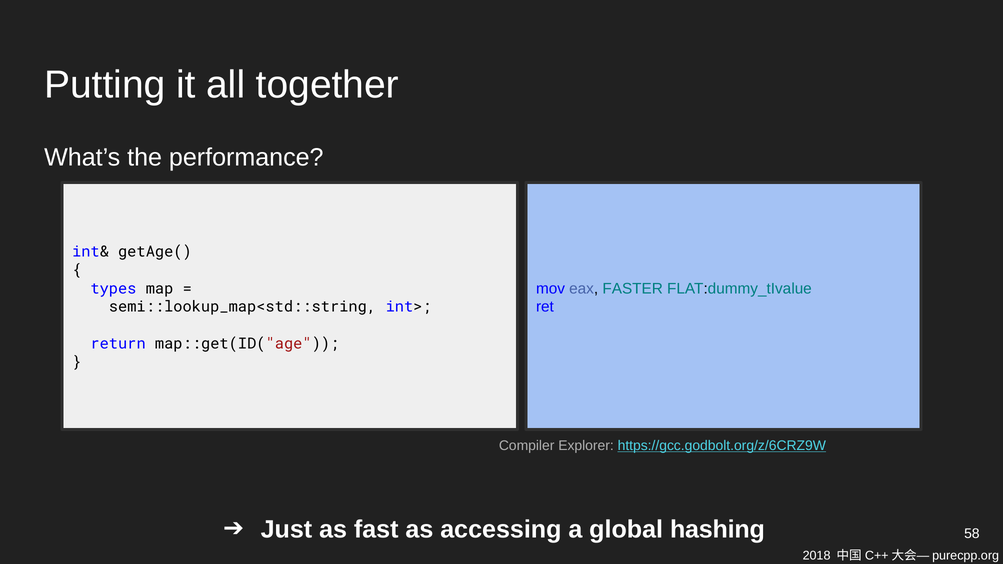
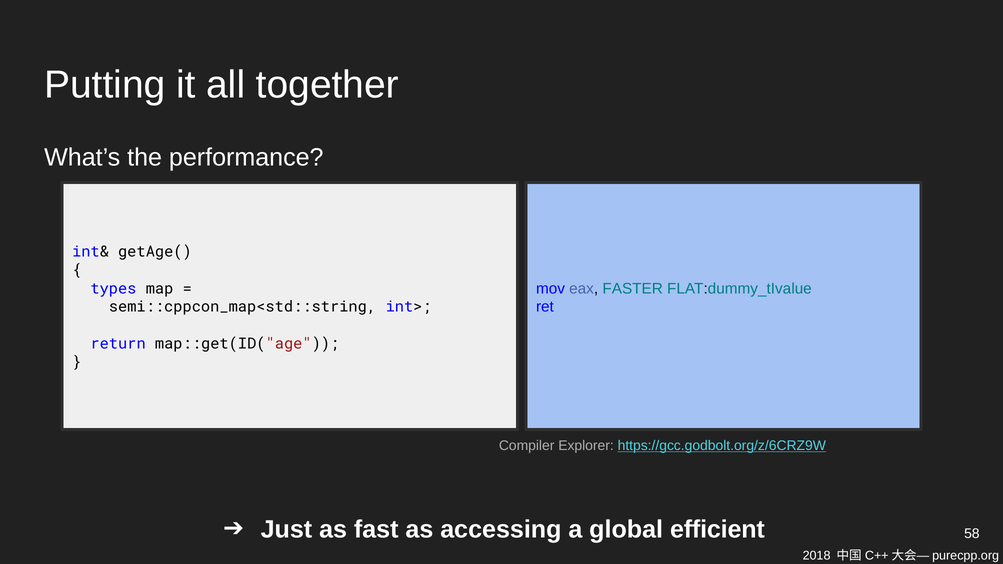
semi::lookup_map<std::string: semi::lookup_map<std::string -> semi::cppcon_map<std::string
hashing: hashing -> efficient
